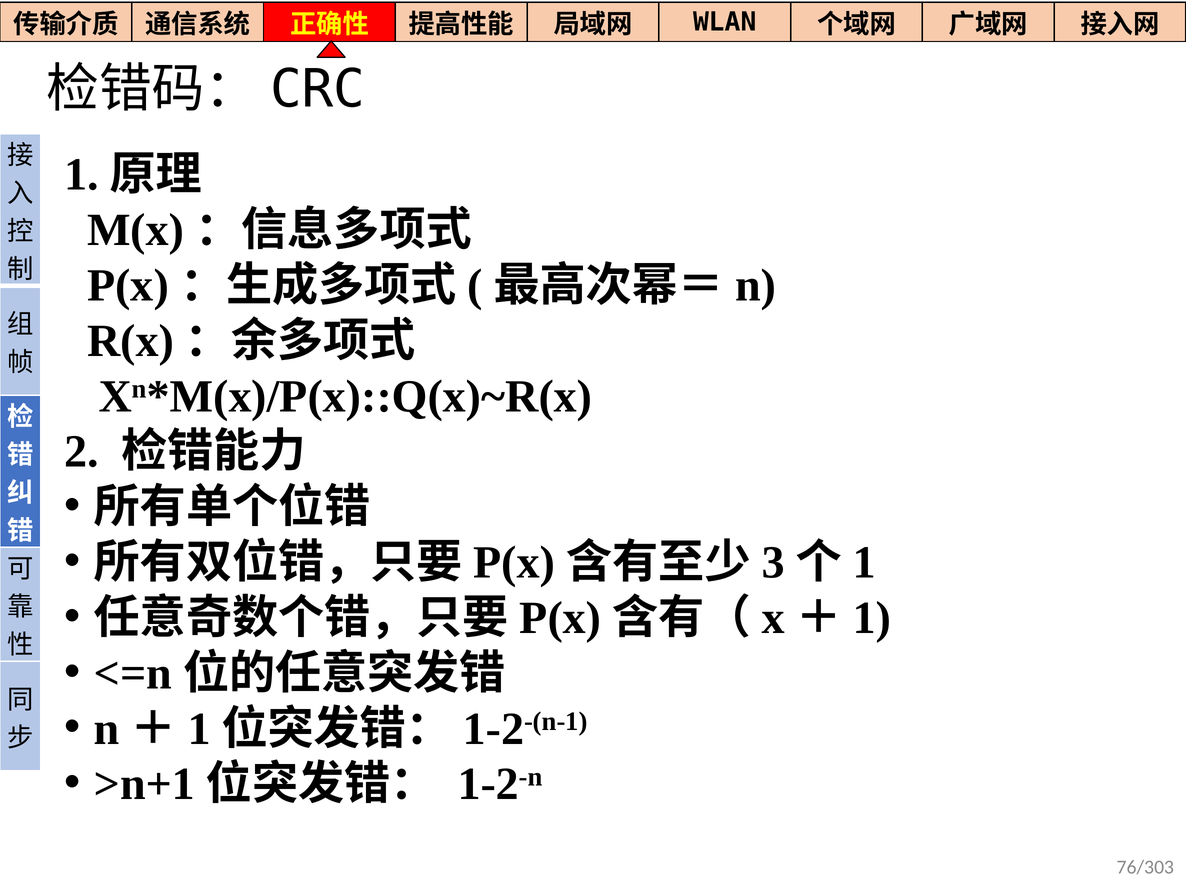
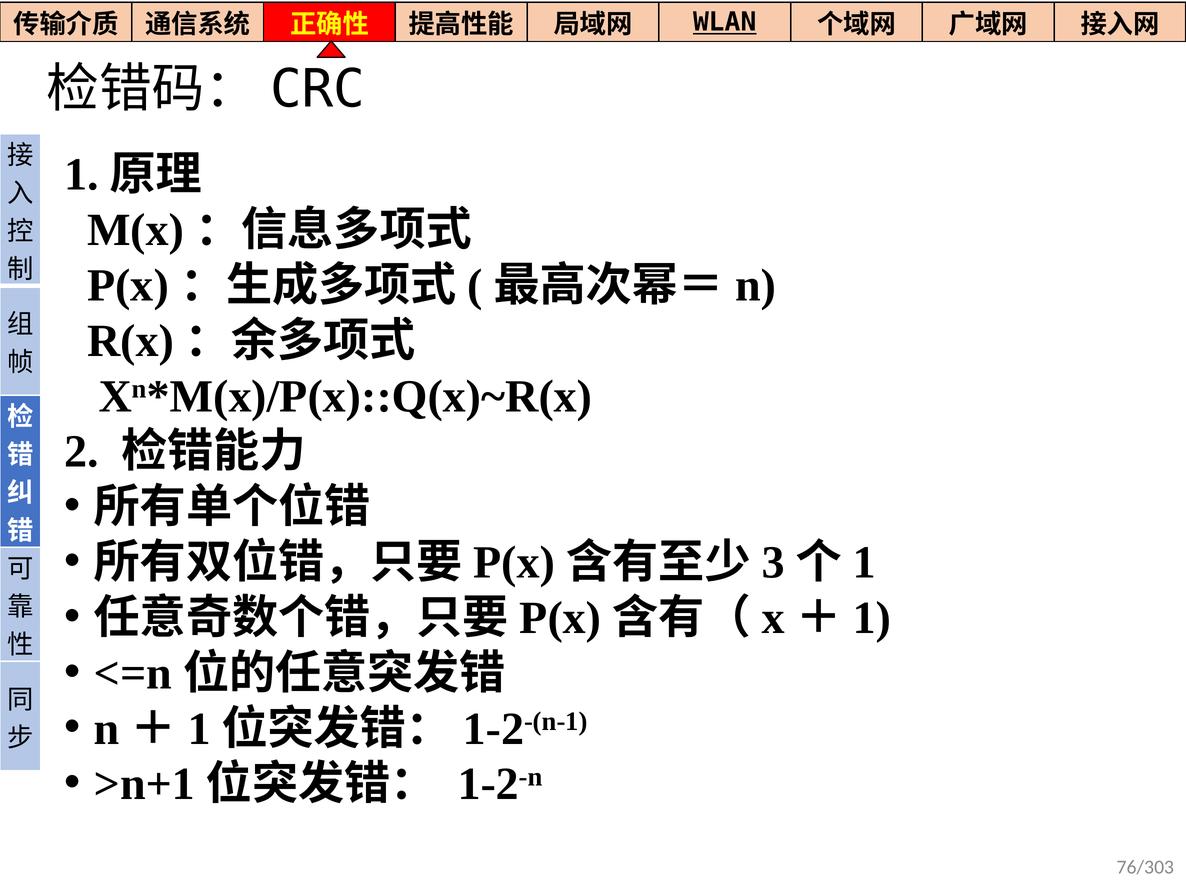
WLAN underline: none -> present
